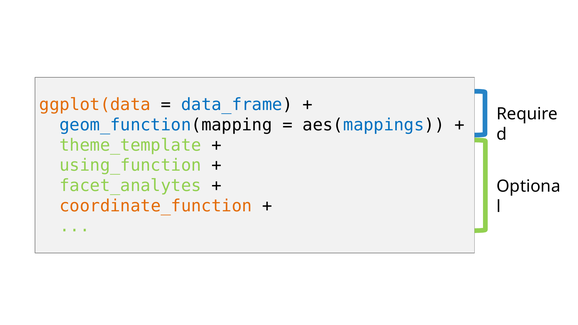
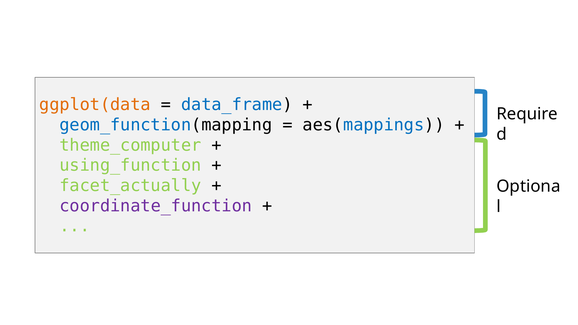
theme_template: theme_template -> theme_computer
facet_analytes: facet_analytes -> facet_actually
coordinate_function colour: orange -> purple
